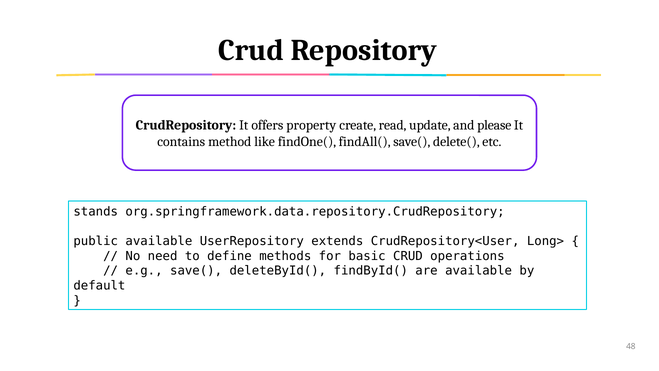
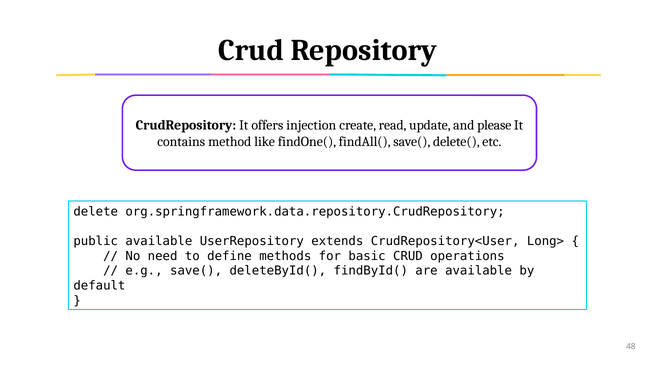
property: property -> injection
stands: stands -> delete
